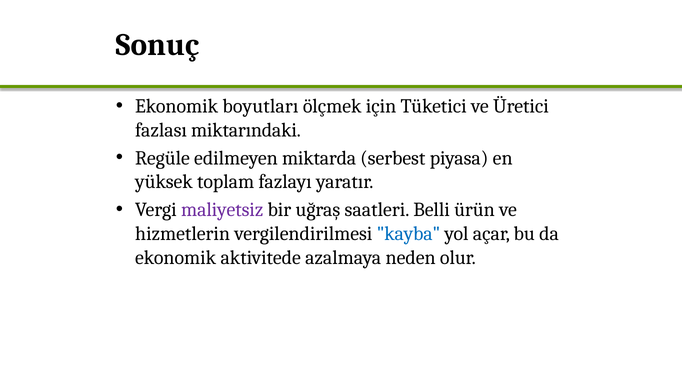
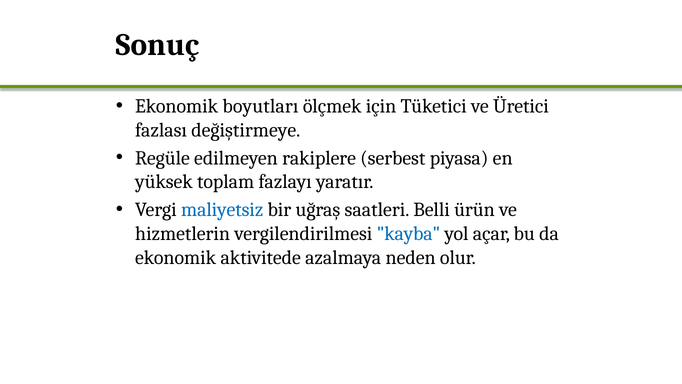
miktarındaki: miktarındaki -> değiştirmeye
miktarda: miktarda -> rakiplere
maliyetsiz colour: purple -> blue
